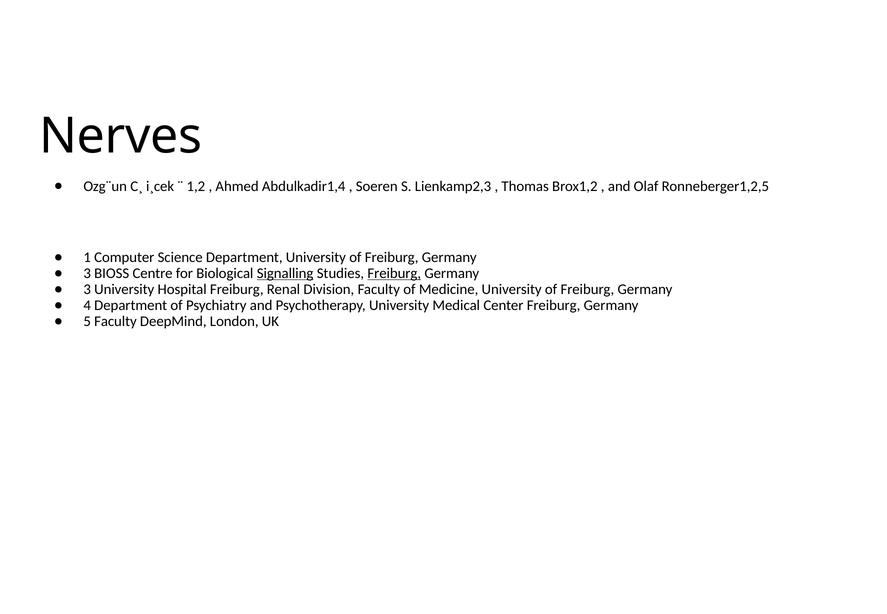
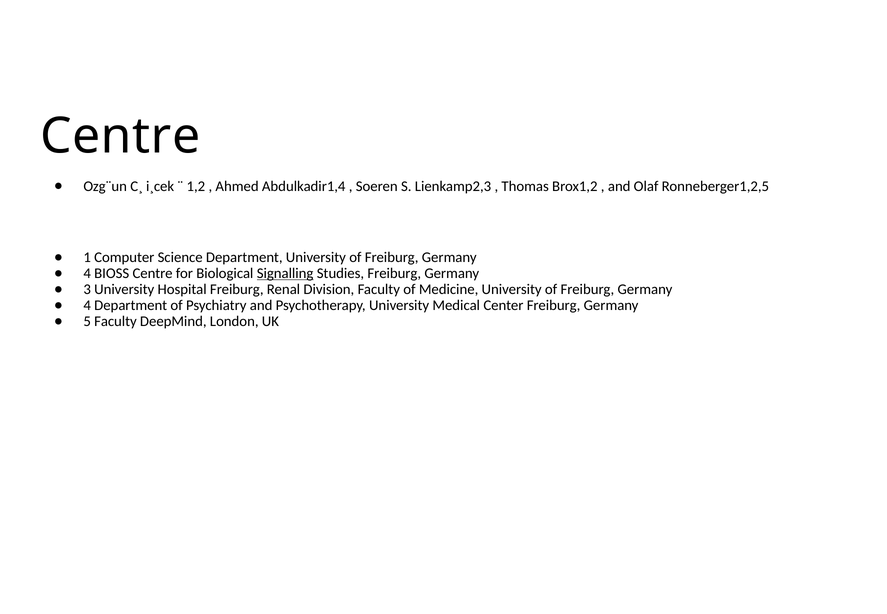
Nerves at (121, 136): Nerves -> Centre
3 at (87, 273): 3 -> 4
Freiburg at (394, 273) underline: present -> none
